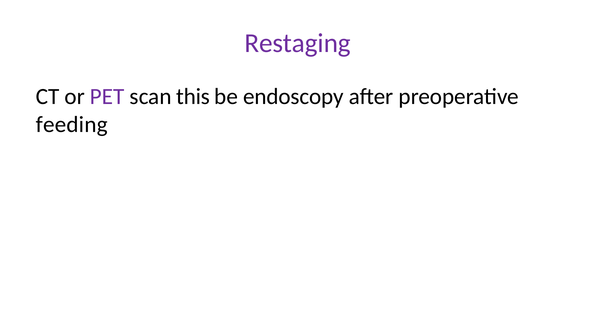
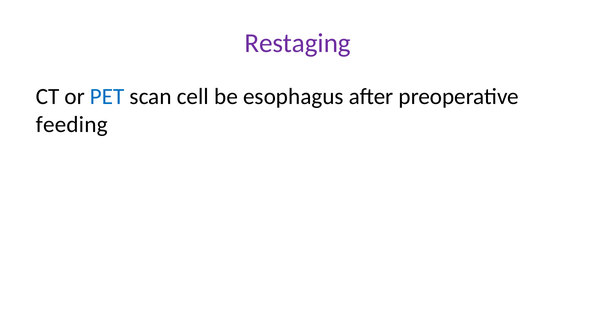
PET colour: purple -> blue
this: this -> cell
endoscopy: endoscopy -> esophagus
